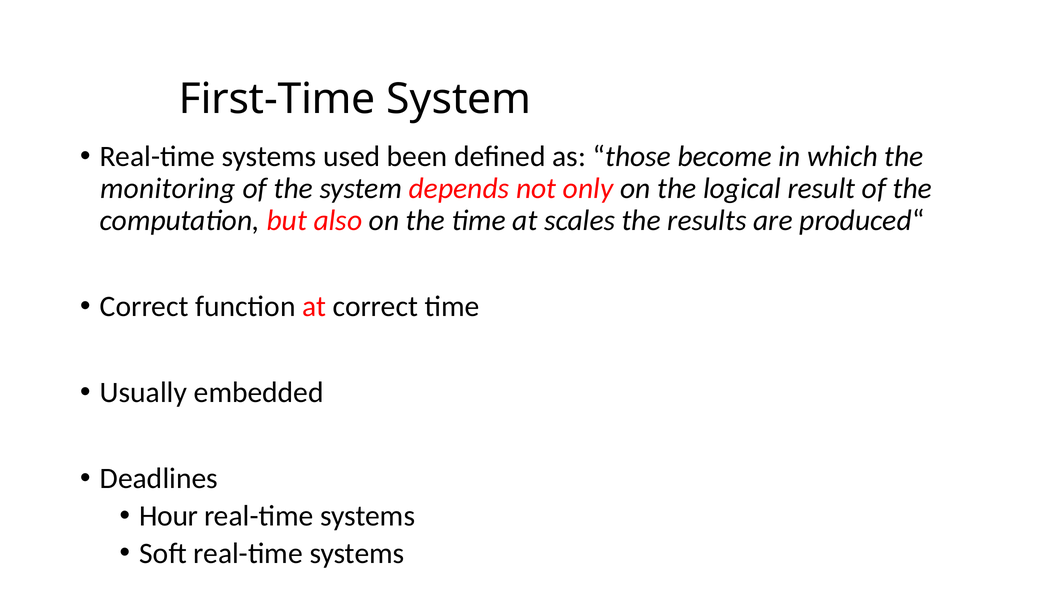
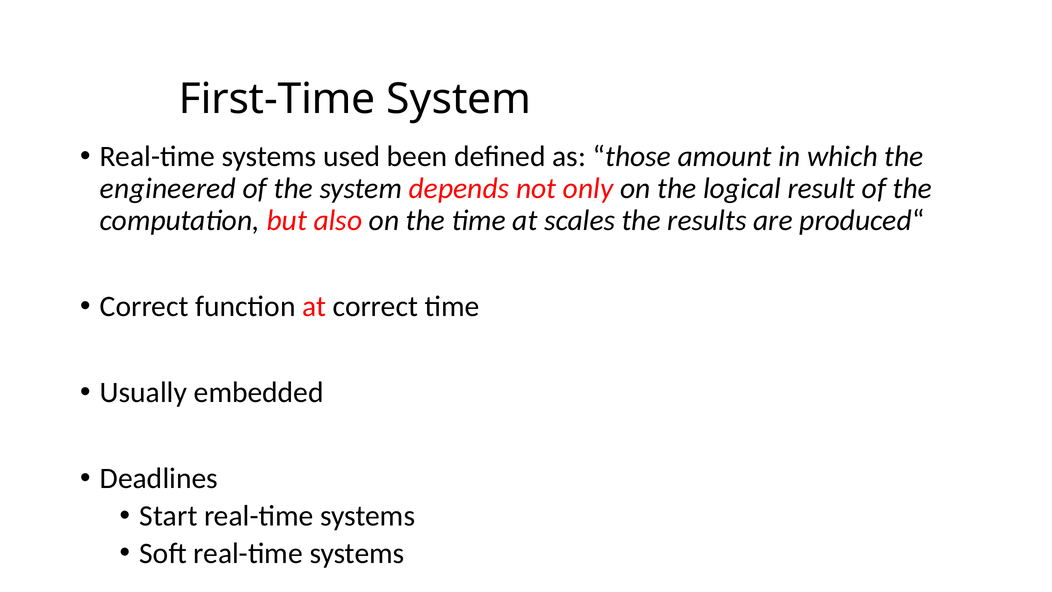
become: become -> amount
monitoring: monitoring -> engineered
Hour: Hour -> Start
